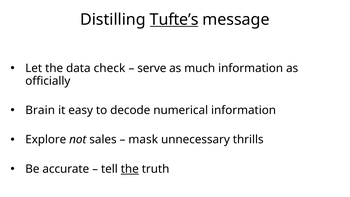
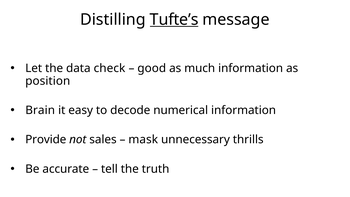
serve: serve -> good
officially: officially -> position
Explore: Explore -> Provide
the at (130, 169) underline: present -> none
